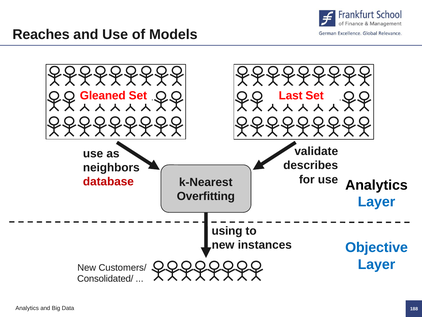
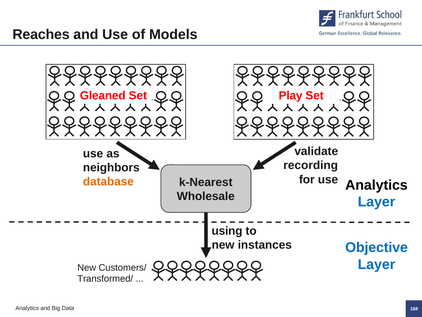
Last: Last -> Play
describes: describes -> recording
database colour: red -> orange
Overfitting: Overfitting -> Wholesale
Consolidated/: Consolidated/ -> Transformed/
